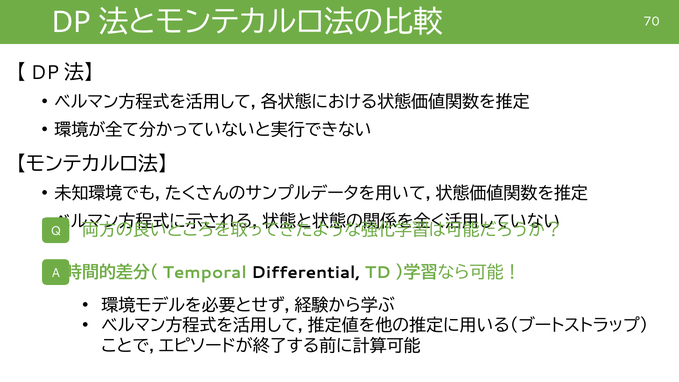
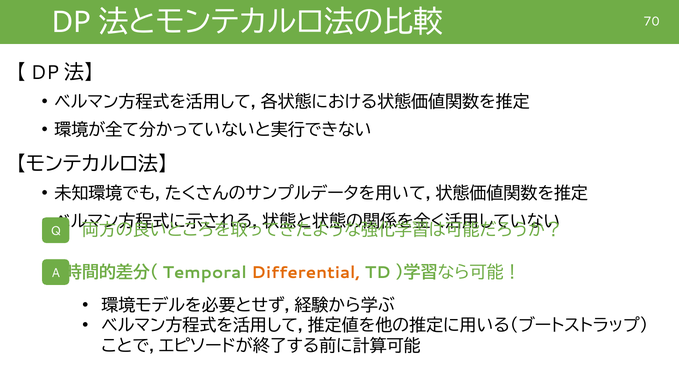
Differential colour: black -> orange
